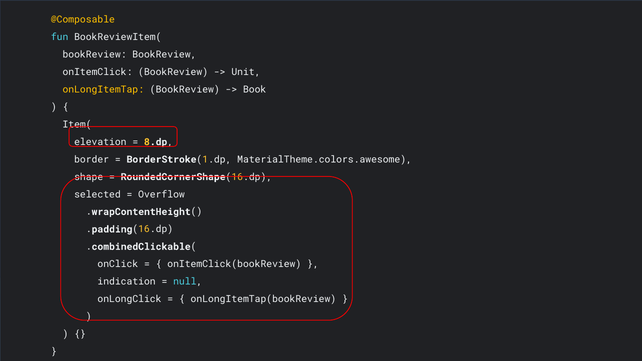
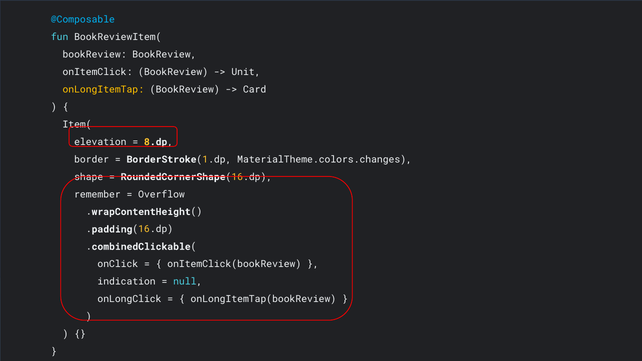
@Composable colour: yellow -> light blue
Book: Book -> Card
MaterialTheme.colors.awesome: MaterialTheme.colors.awesome -> MaterialTheme.colors.changes
selected: selected -> remember
